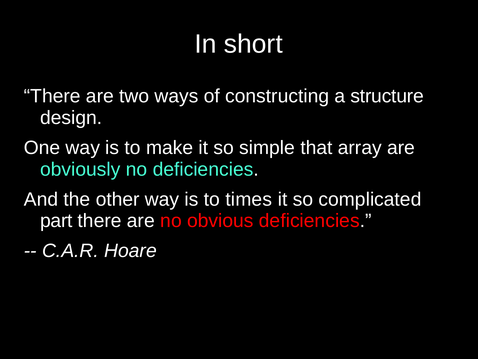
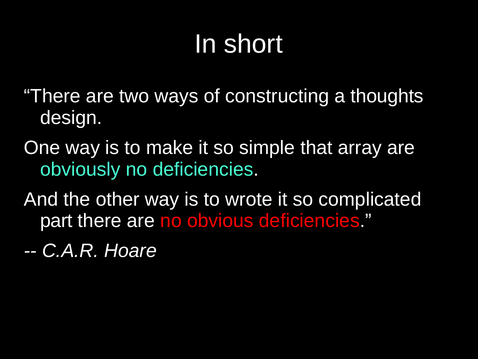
structure: structure -> thoughts
times: times -> wrote
